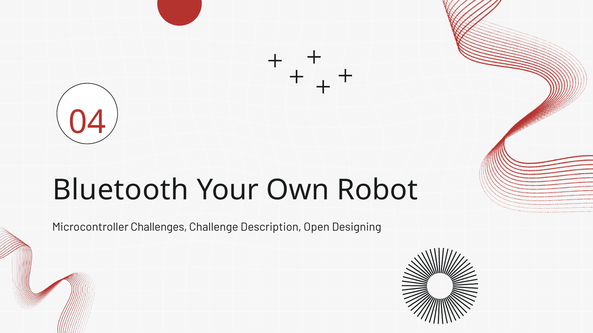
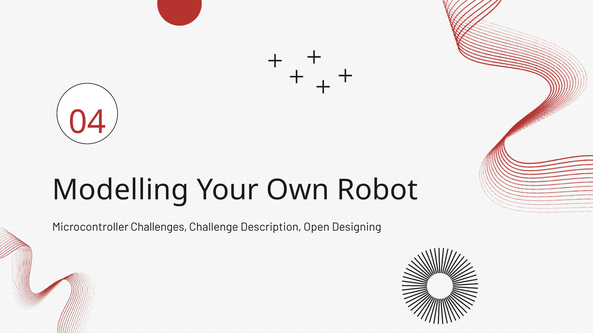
Bluetooth: Bluetooth -> Modelling
